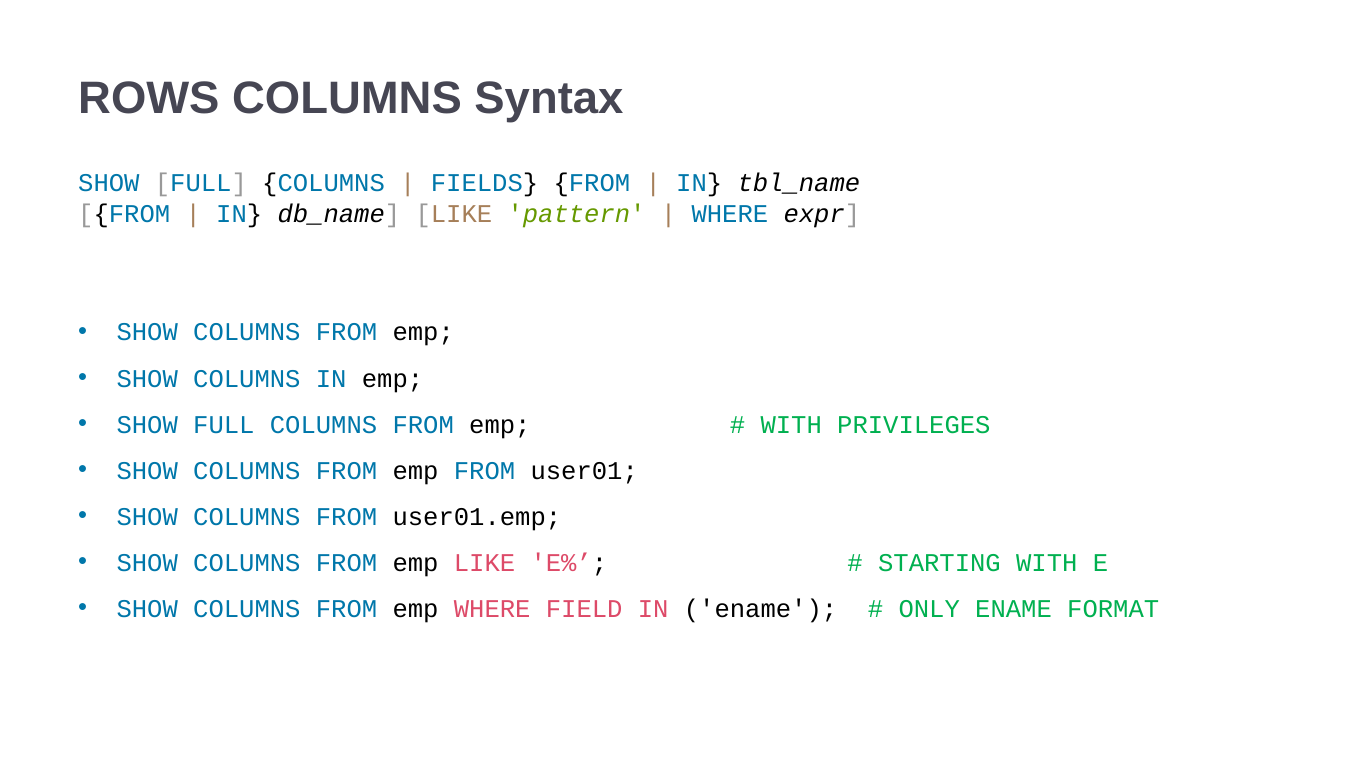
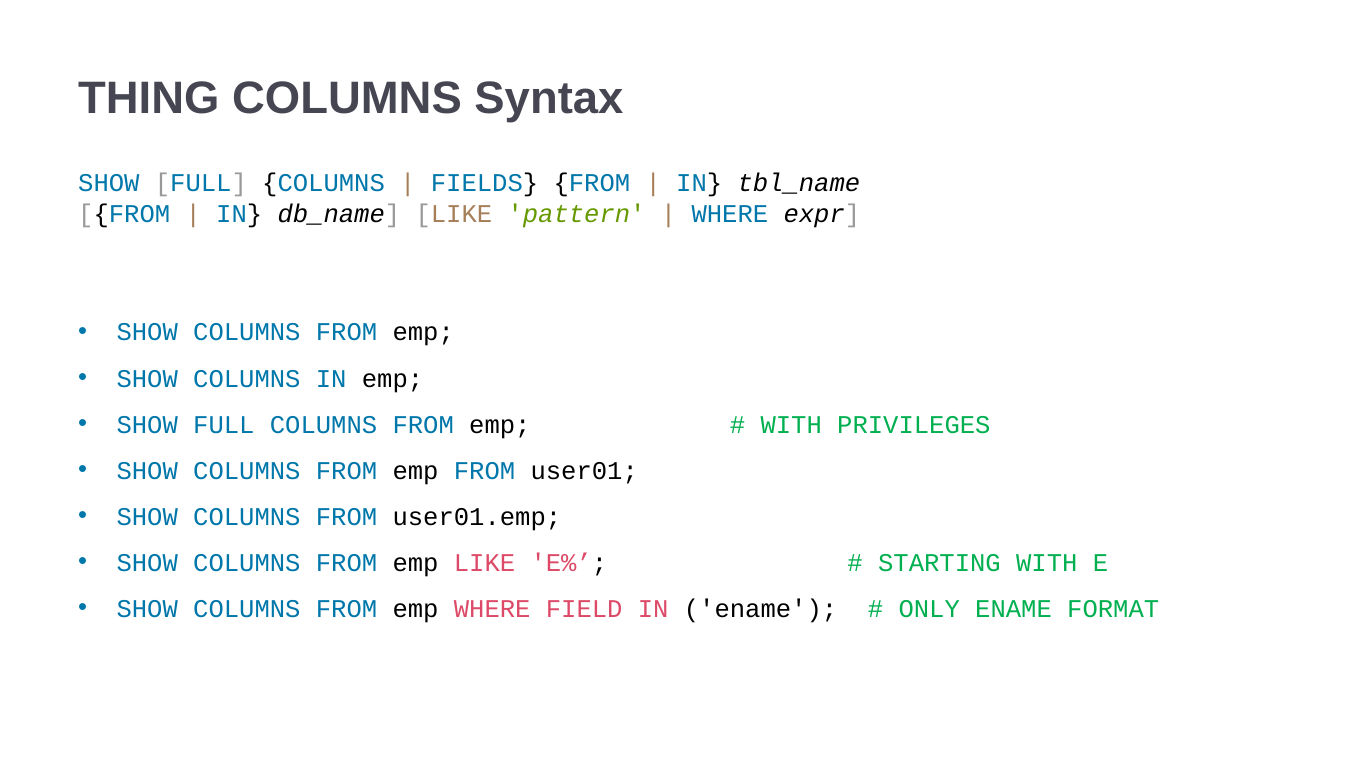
ROWS: ROWS -> THING
